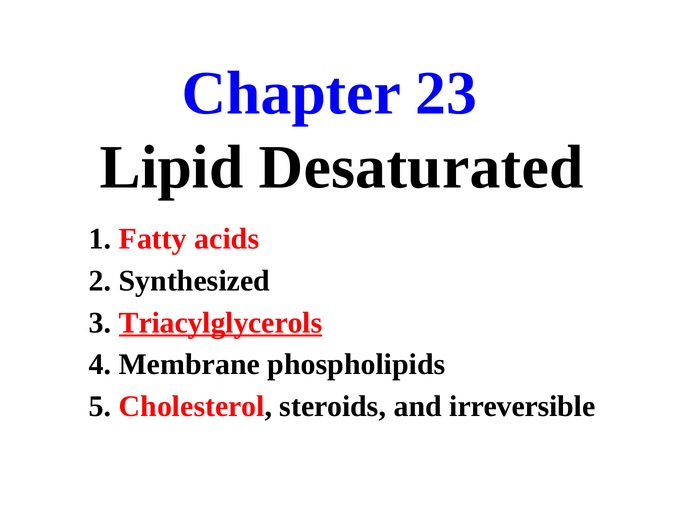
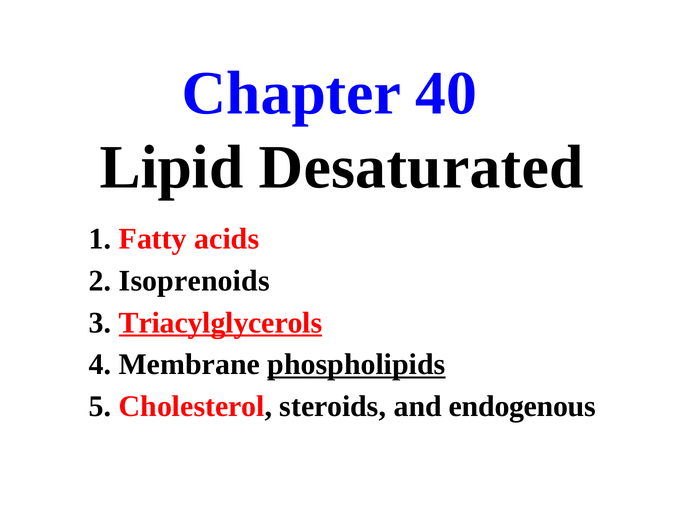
23: 23 -> 40
Synthesized: Synthesized -> Isoprenoids
phospholipids underline: none -> present
irreversible: irreversible -> endogenous
